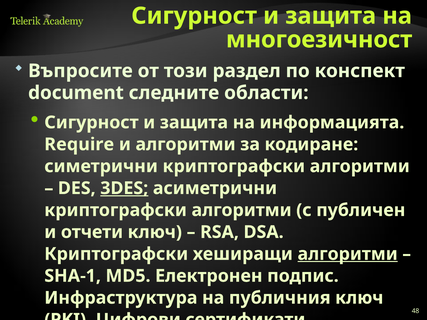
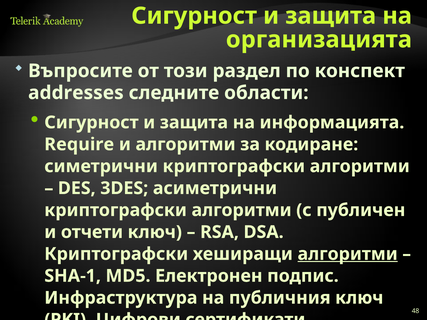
многоезичност: многоезичност -> организацията
document: document -> addresses
3DES underline: present -> none
